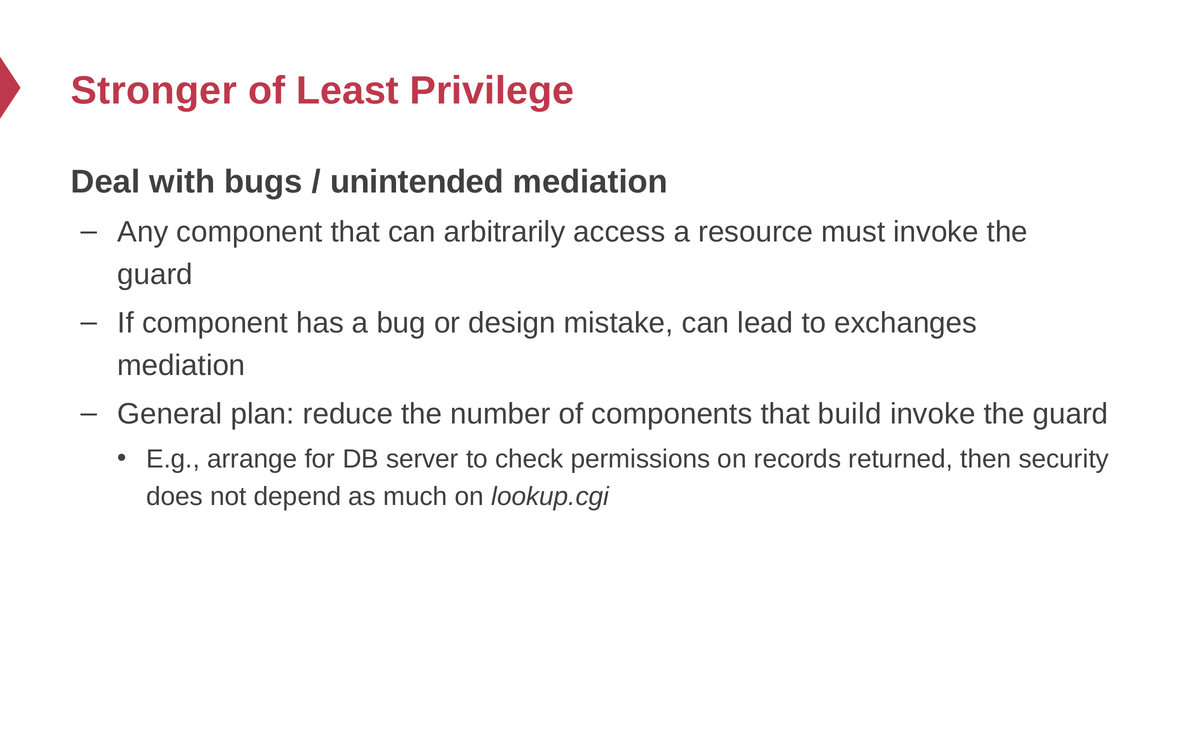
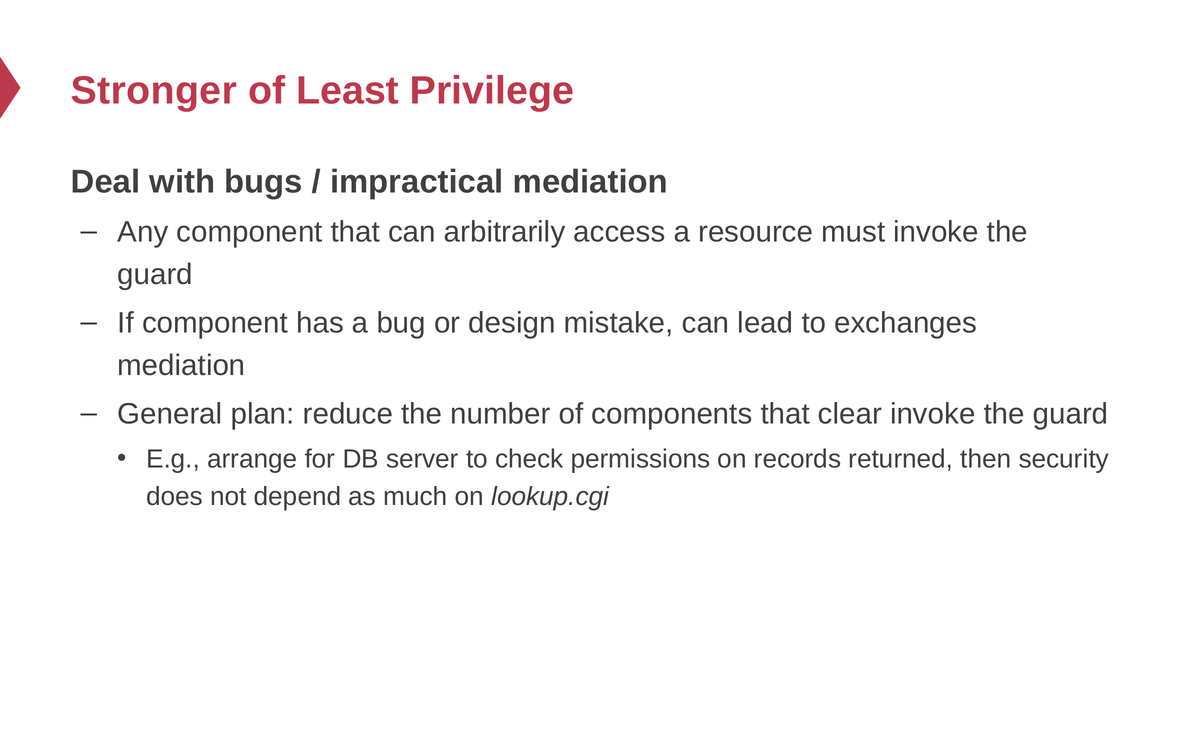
unintended: unintended -> impractical
build: build -> clear
